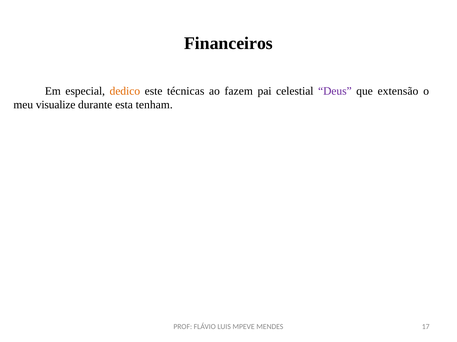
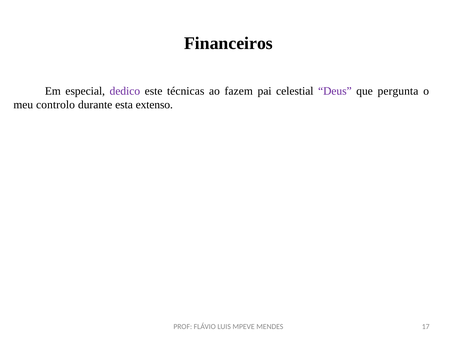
dedico colour: orange -> purple
extensão: extensão -> pergunta
visualize: visualize -> controlo
tenham: tenham -> extenso
